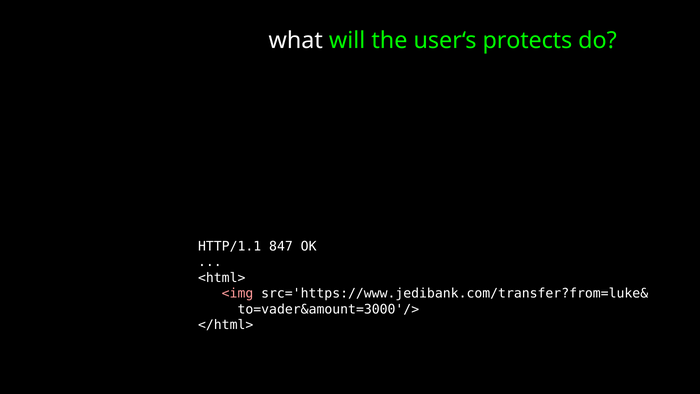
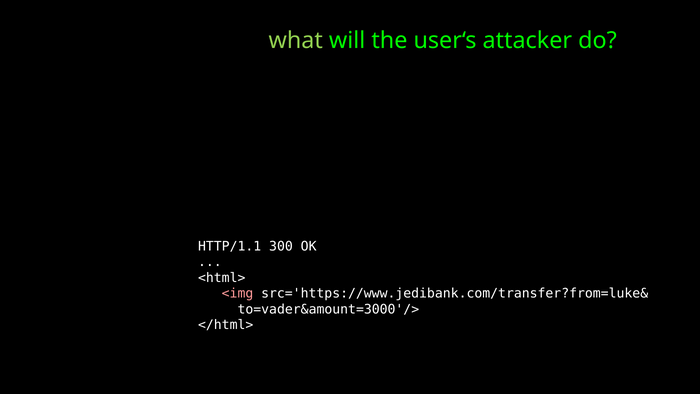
what colour: white -> light green
protects: protects -> attacker
847: 847 -> 300
